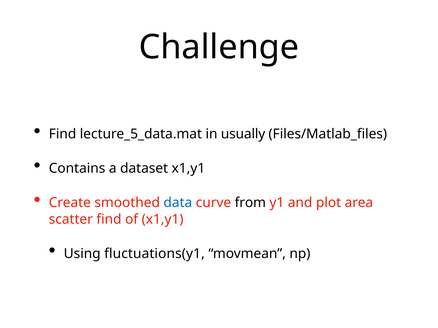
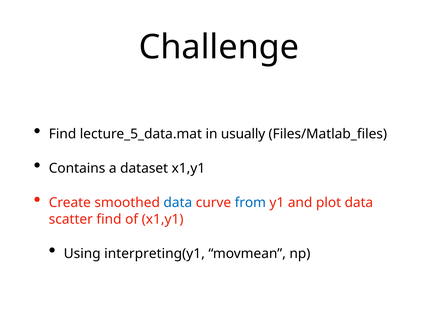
from colour: black -> blue
plot area: area -> data
fluctuations(y1: fluctuations(y1 -> interpreting(y1
